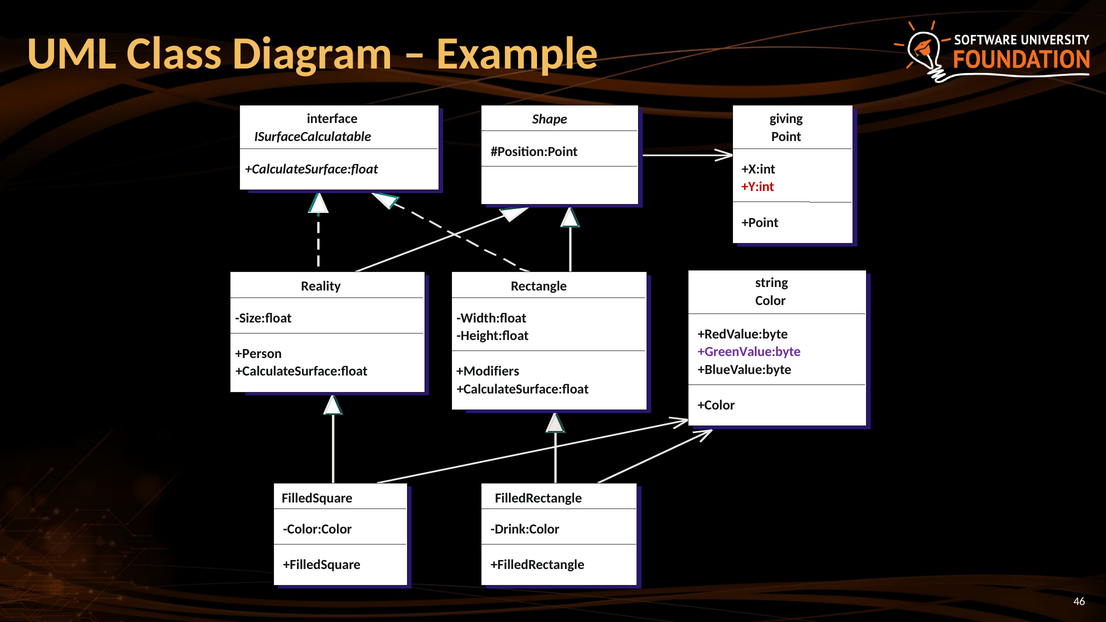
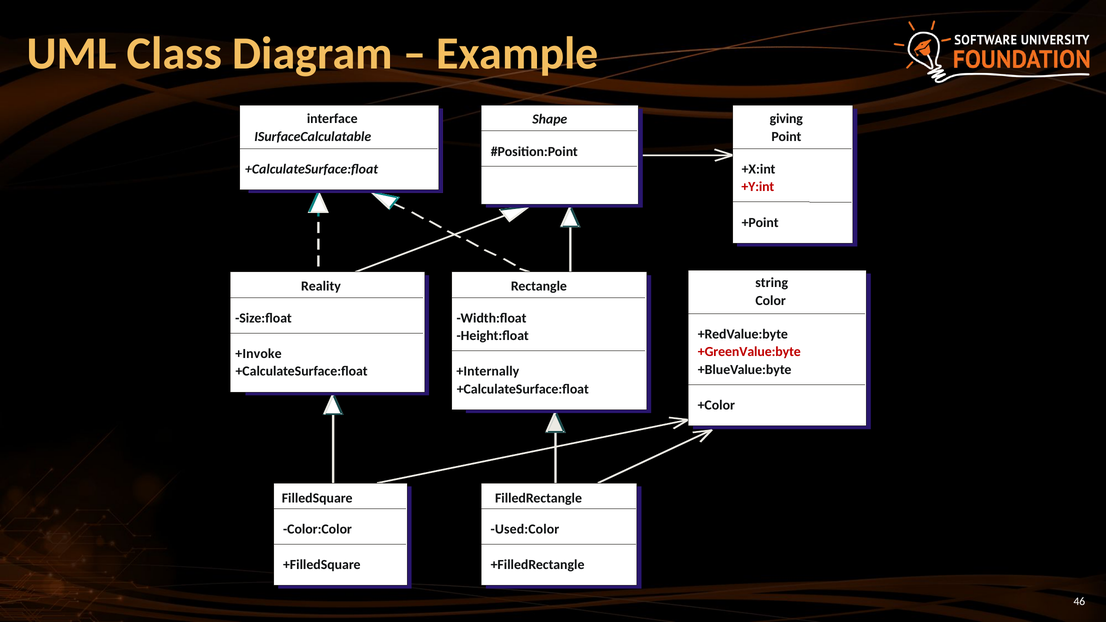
+GreenValue:byte colour: purple -> red
+Person: +Person -> +Invoke
+Modifiers: +Modifiers -> +Internally
Drink:Color: Drink:Color -> Used:Color
